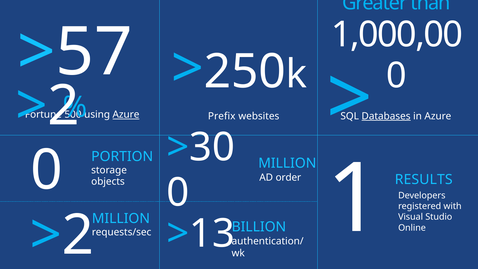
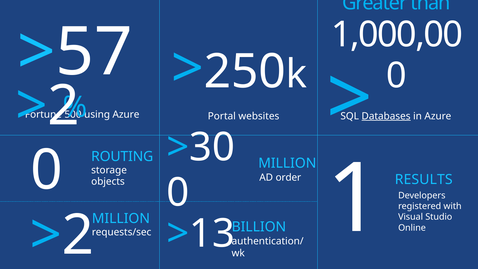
Azure at (126, 115) underline: present -> none
Prefix: Prefix -> Portal
PORTION: PORTION -> ROUTING
